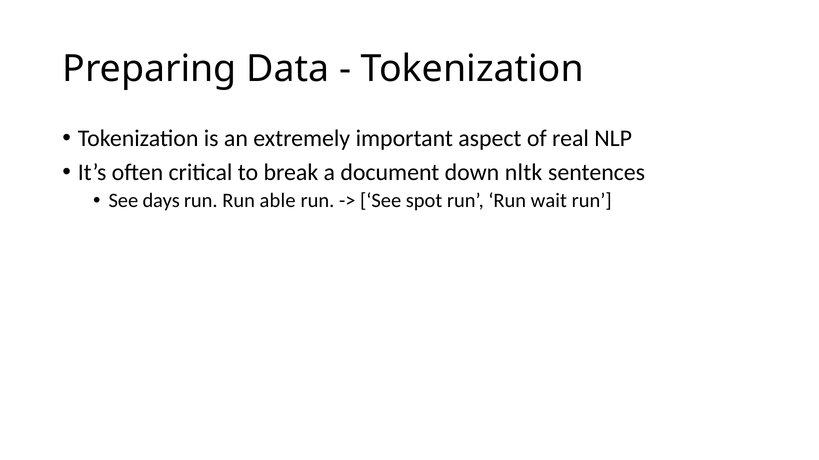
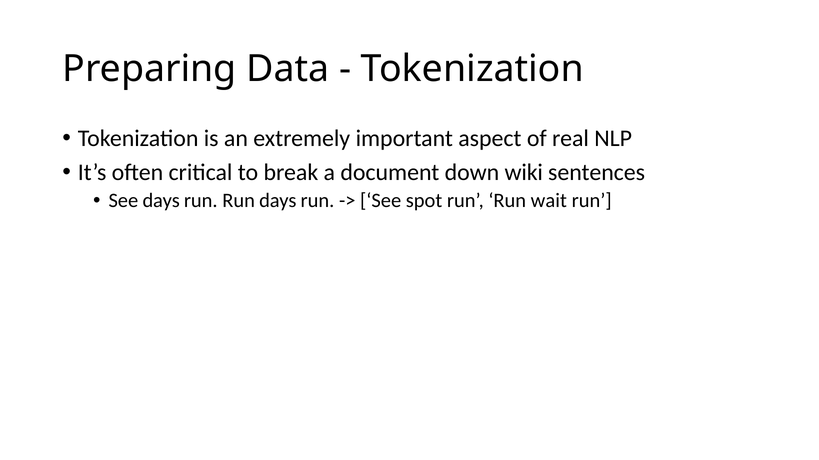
nltk: nltk -> wiki
Run able: able -> days
